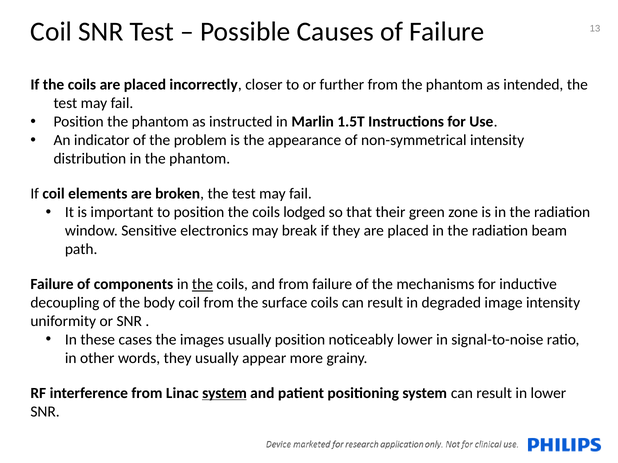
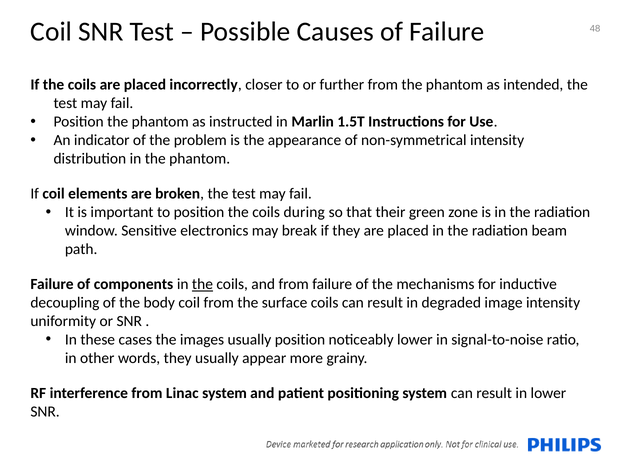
13: 13 -> 48
lodged: lodged -> during
system at (224, 394) underline: present -> none
